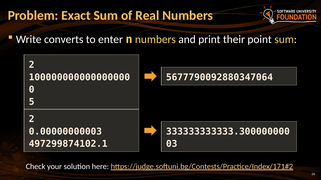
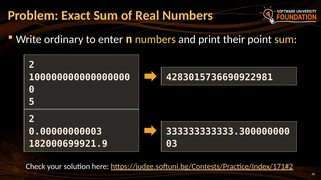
converts: converts -> ordinary
5677790092880347064: 5677790092880347064 -> 4283015736690922981
497299874102.1: 497299874102.1 -> 182000699921.9
